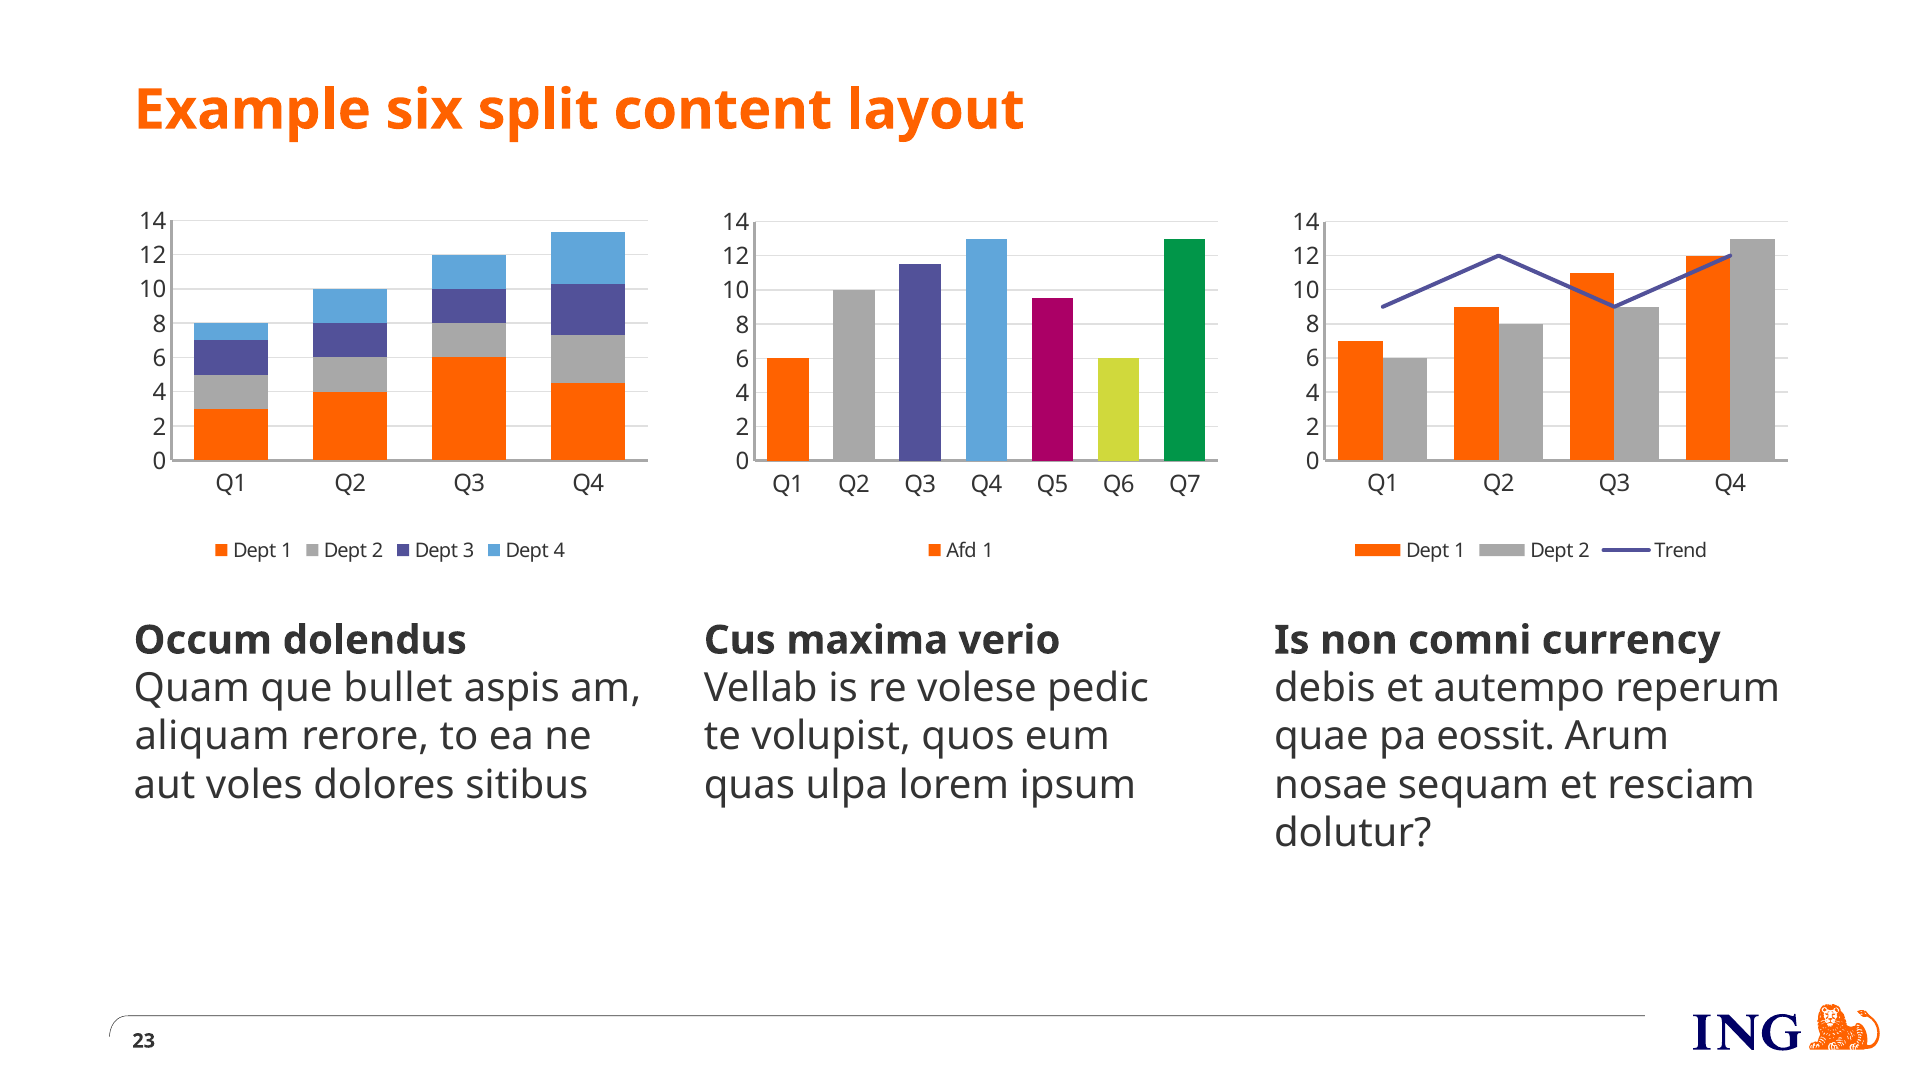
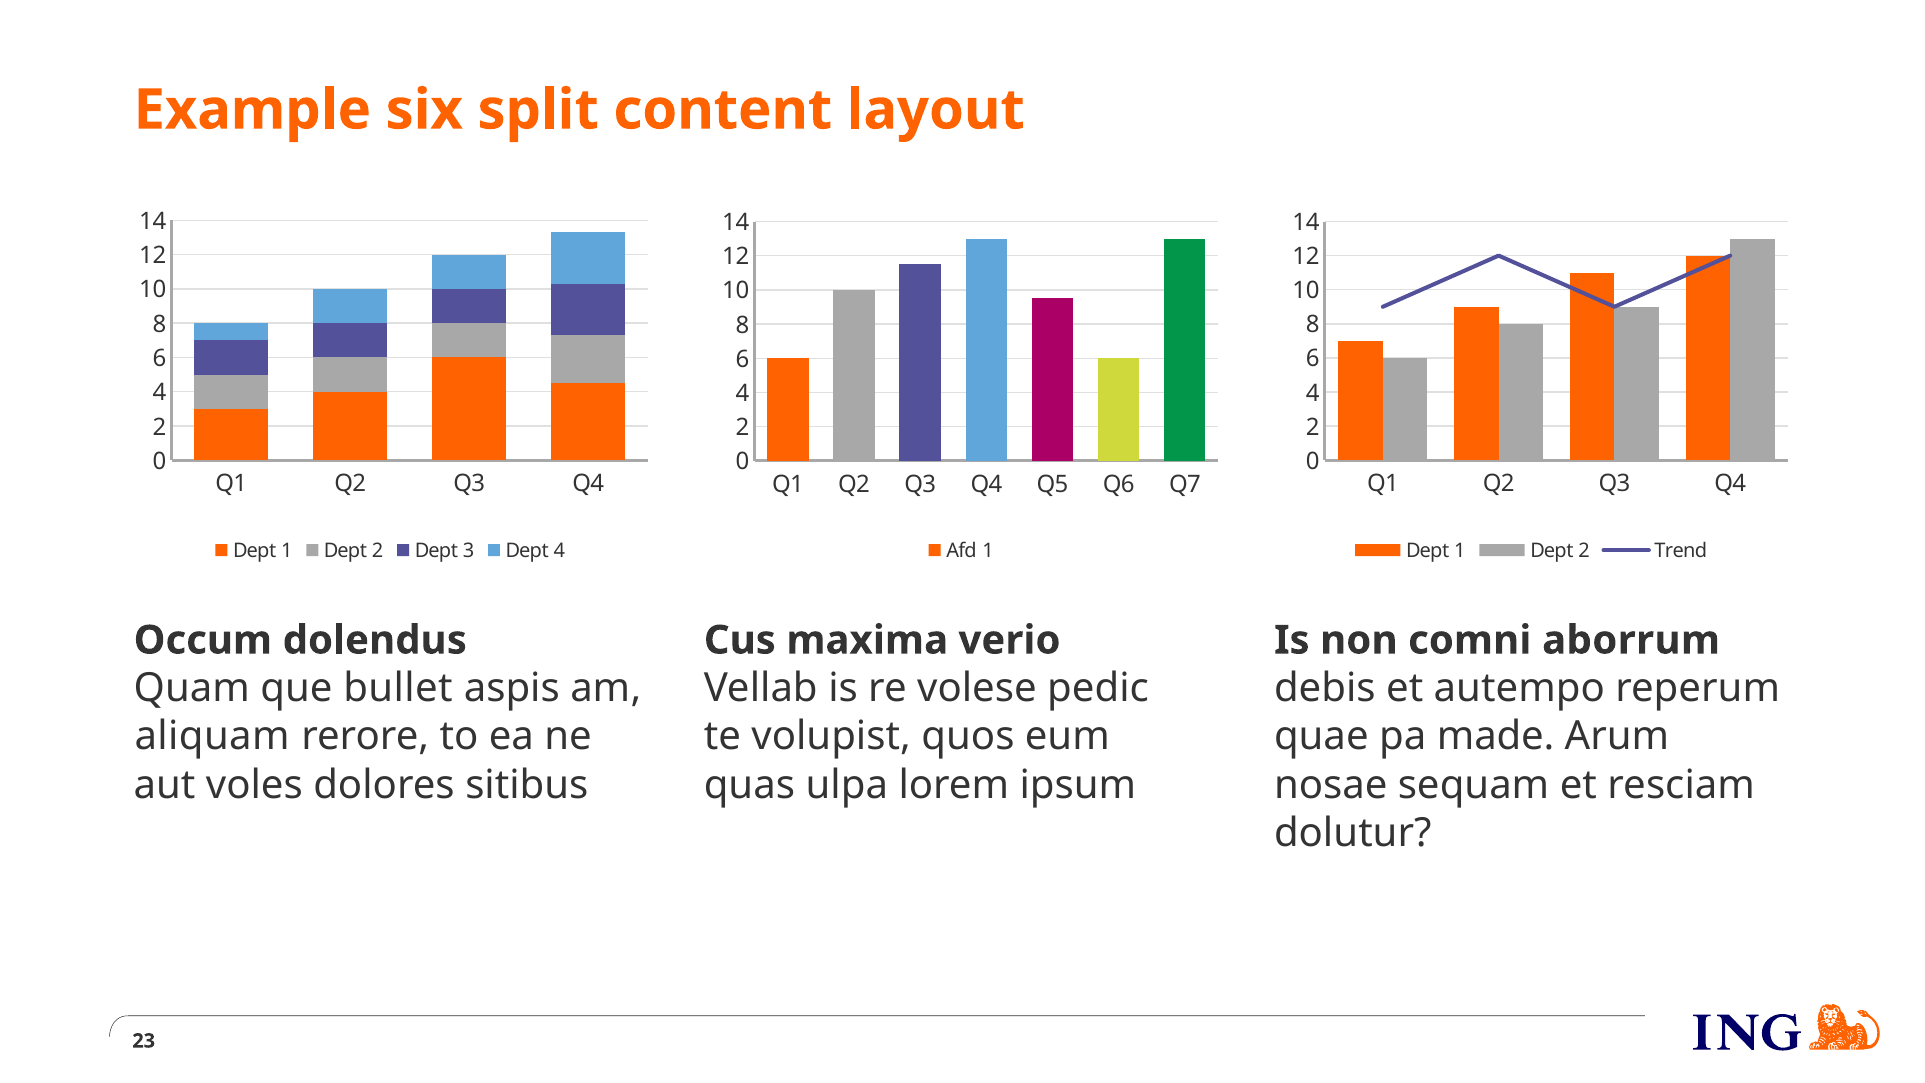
currency: currency -> aborrum
eossit: eossit -> made
